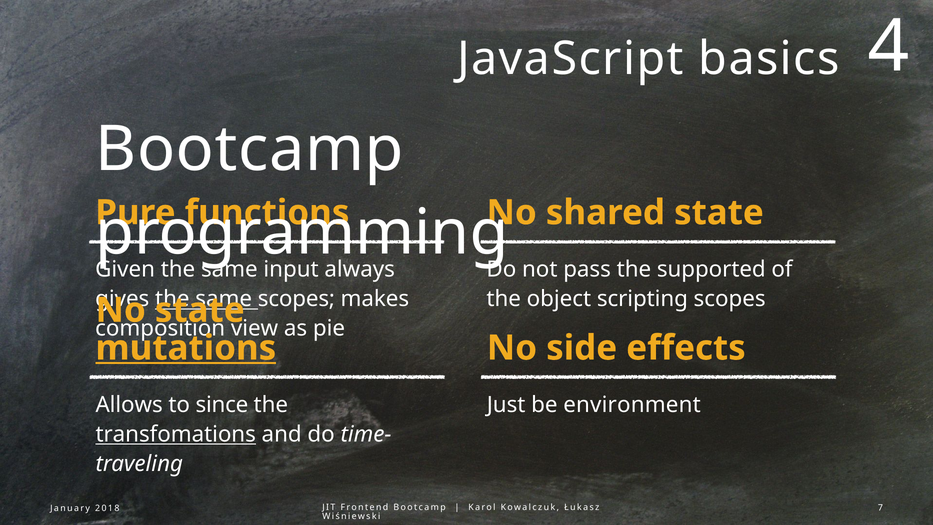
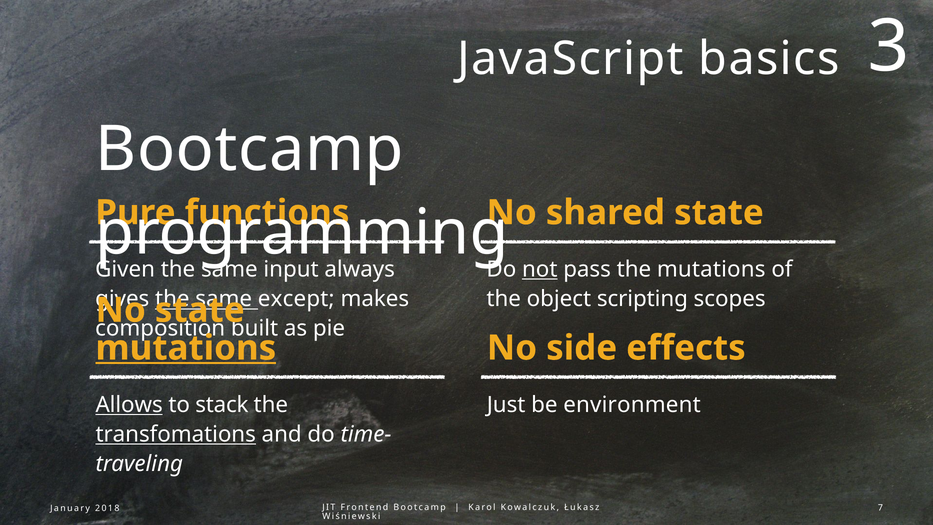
4: 4 -> 3
not underline: none -> present
the supported: supported -> mutations
scopes at (296, 299): scopes -> except
view: view -> built
Allows underline: none -> present
since: since -> stack
